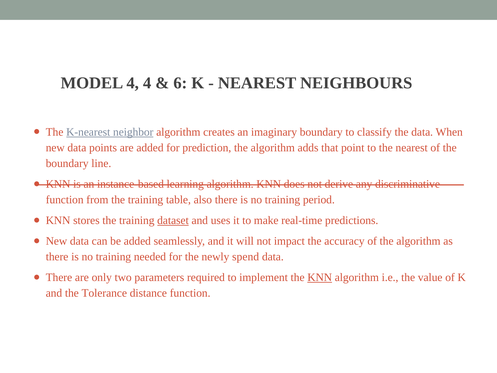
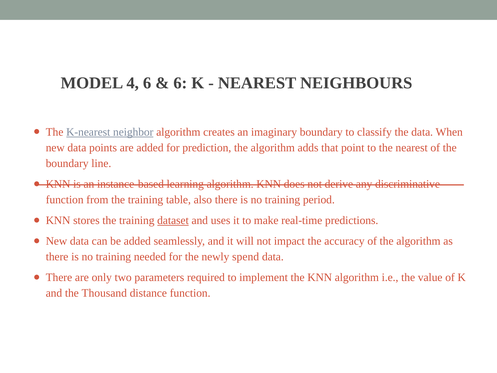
4 4: 4 -> 6
KNN at (320, 277) underline: present -> none
Tolerance: Tolerance -> Thousand
